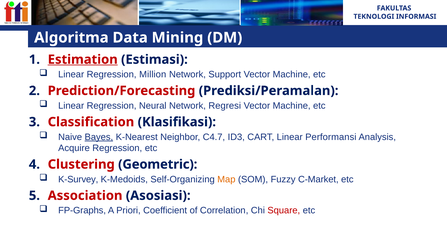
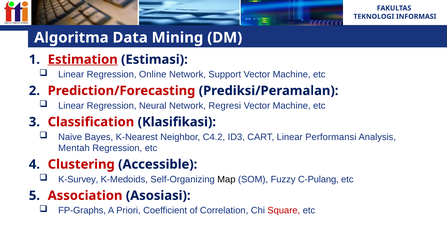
Million: Million -> Online
Bayes underline: present -> none
C4.7: C4.7 -> C4.2
Acquire: Acquire -> Mentah
Geometric: Geometric -> Accessible
Map colour: orange -> black
C-Market: C-Market -> C-Pulang
